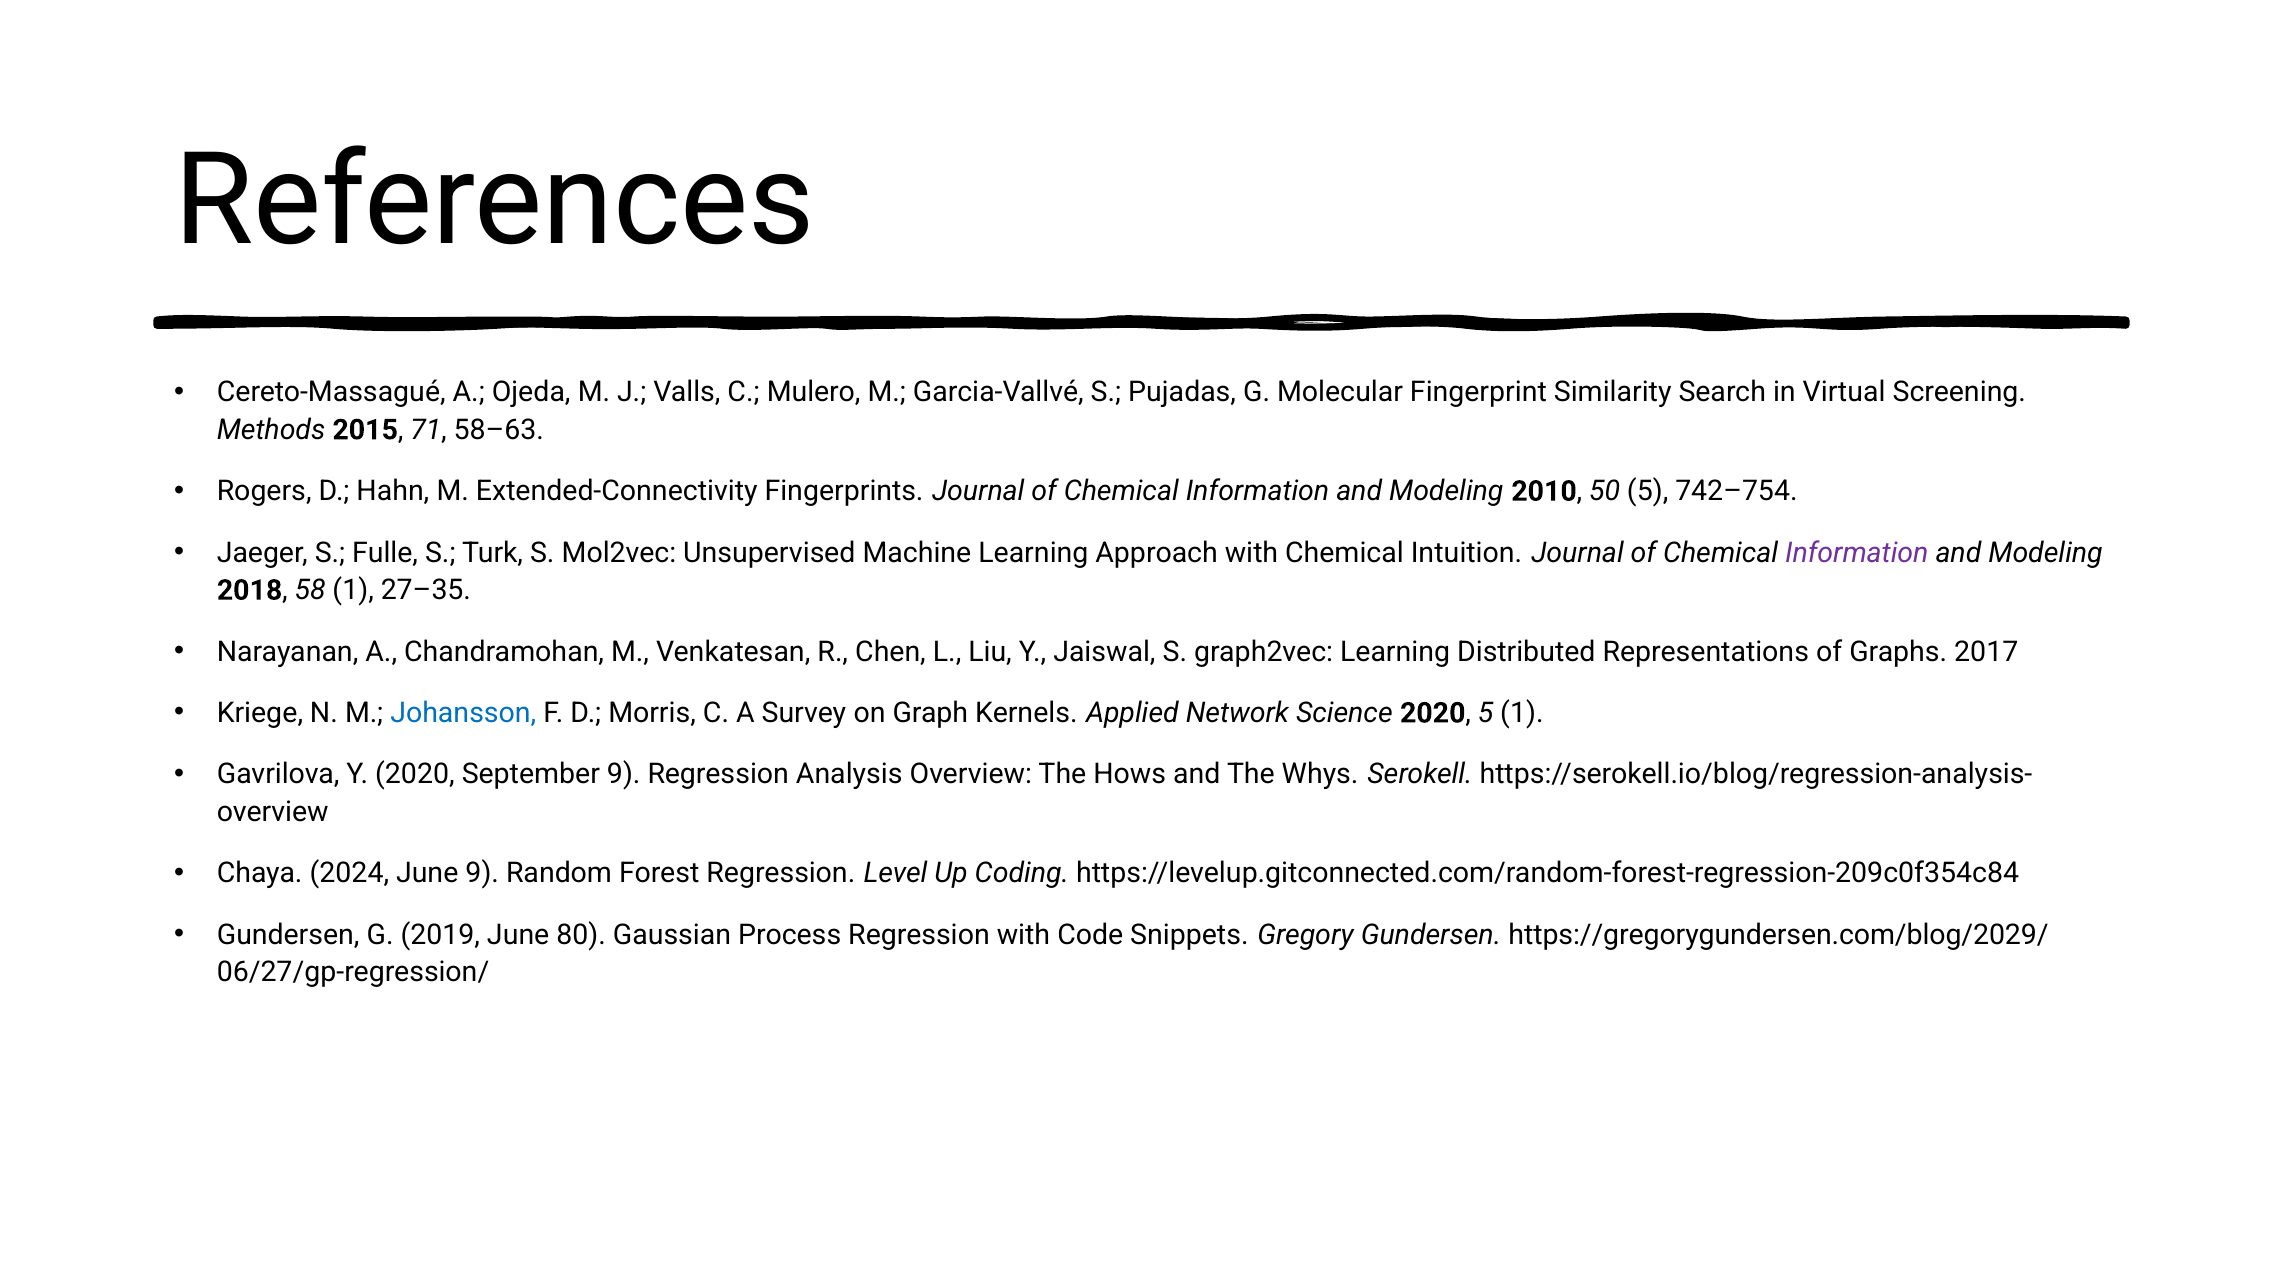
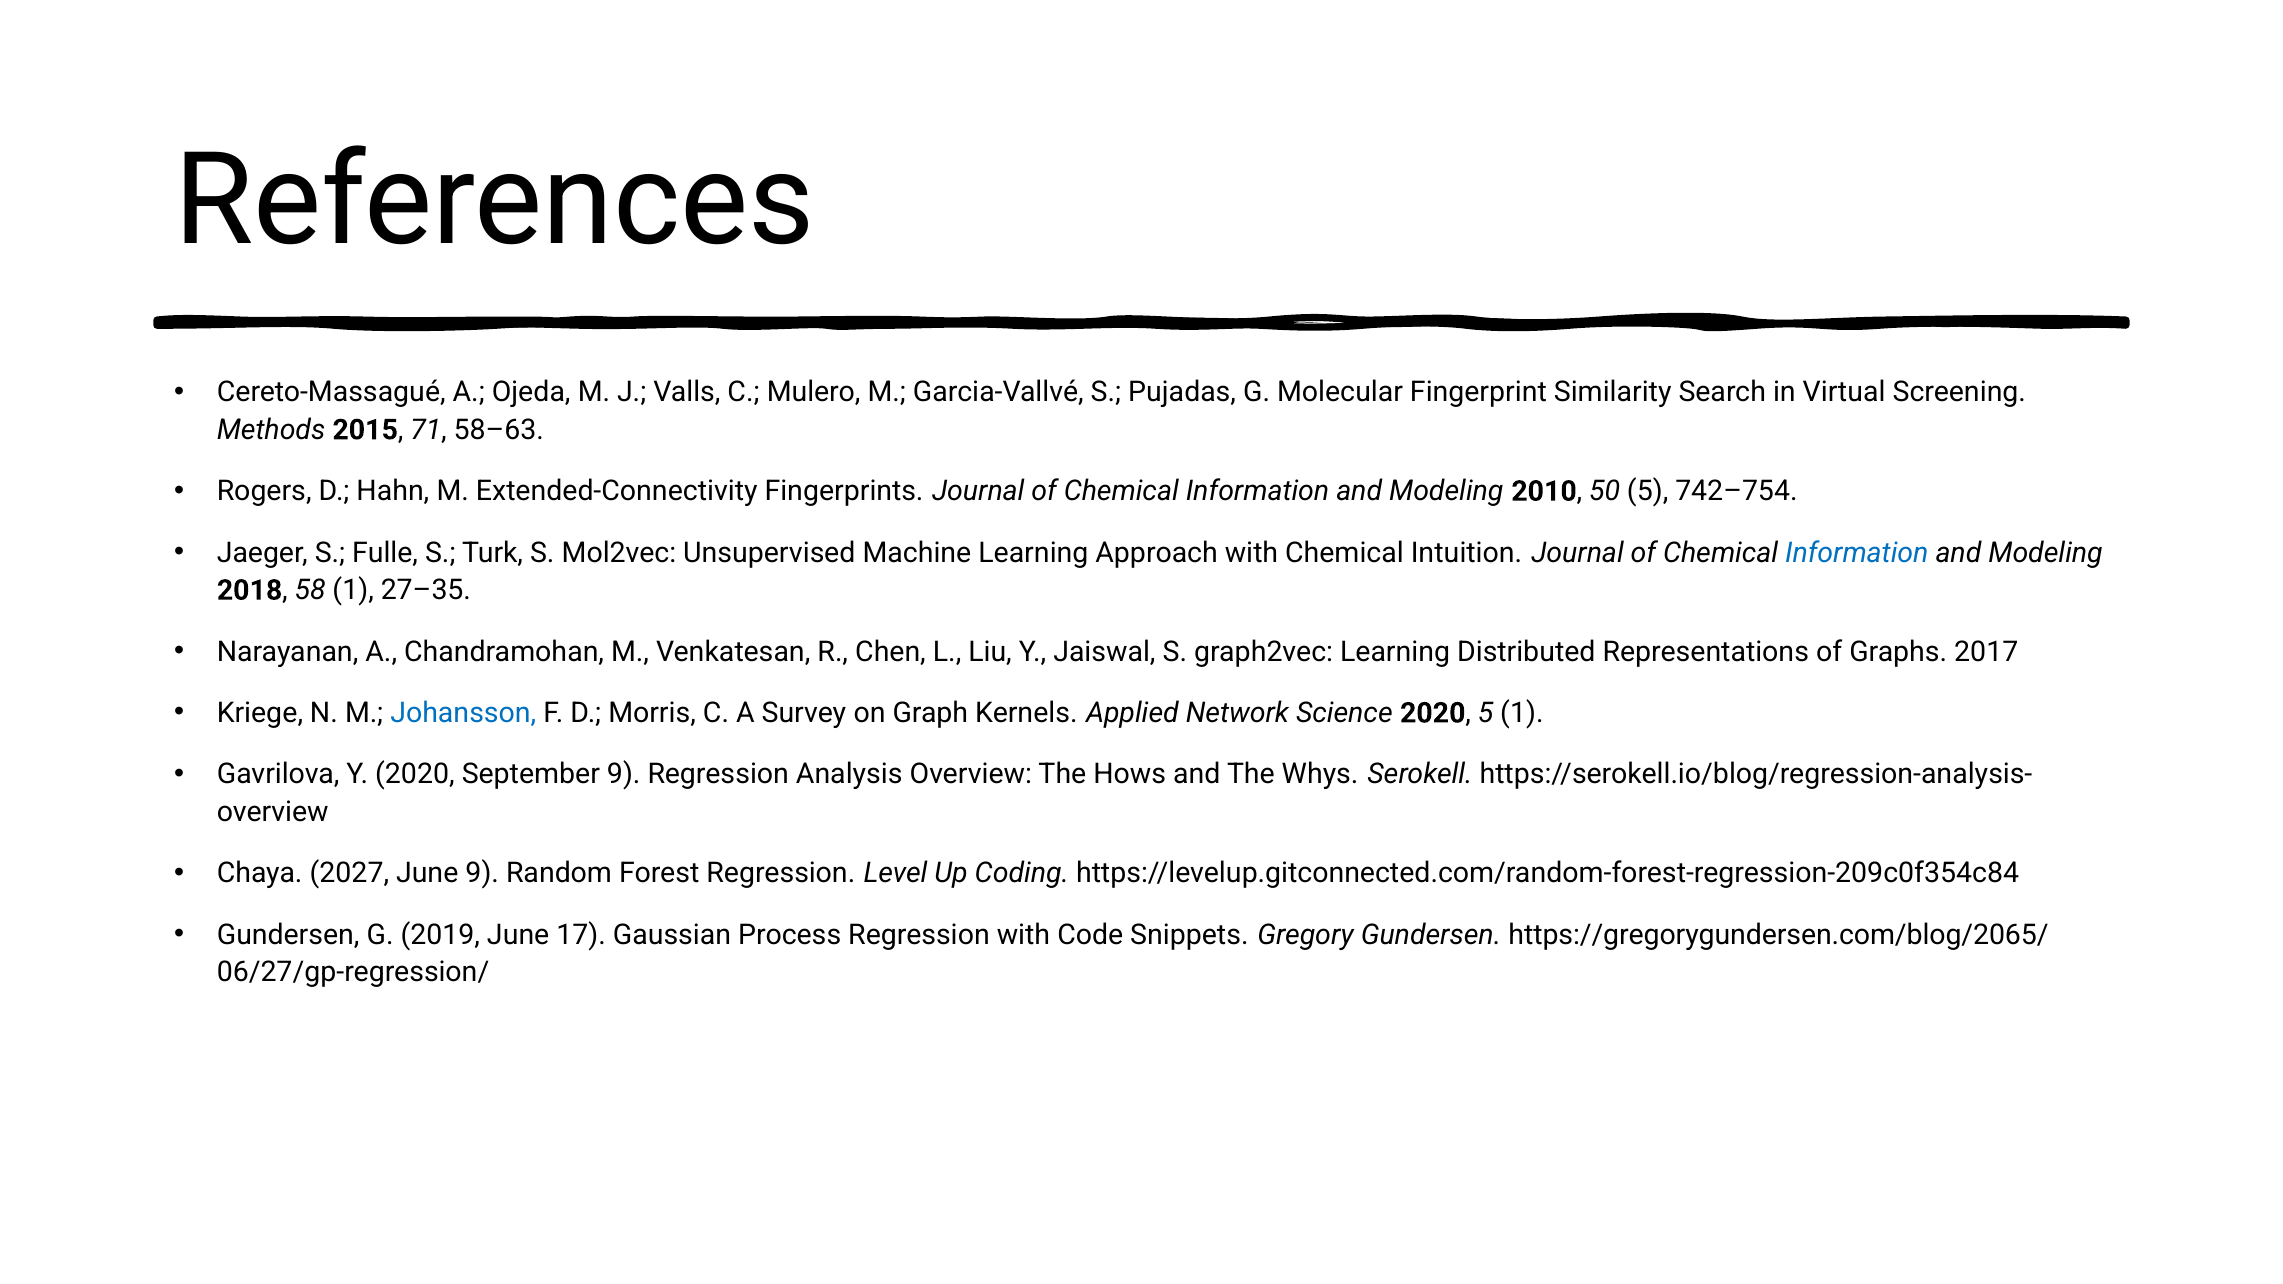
Information at (1857, 553) colour: purple -> blue
2024: 2024 -> 2027
80: 80 -> 17
https://gregorygundersen.com/blog/2029/: https://gregorygundersen.com/blog/2029/ -> https://gregorygundersen.com/blog/2065/
